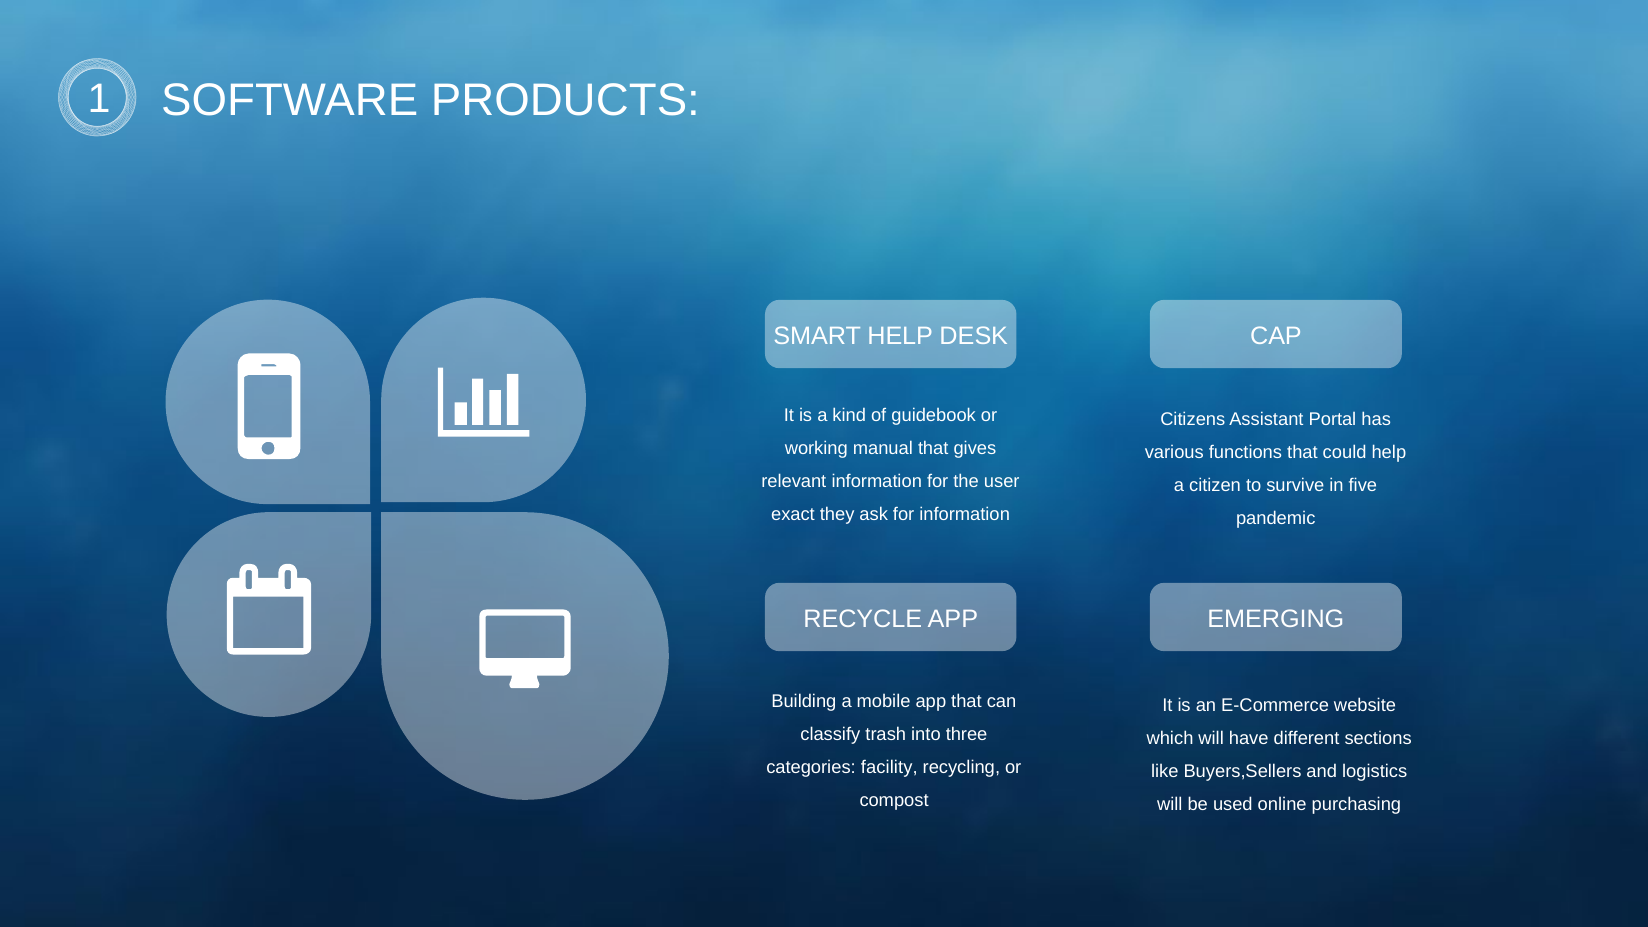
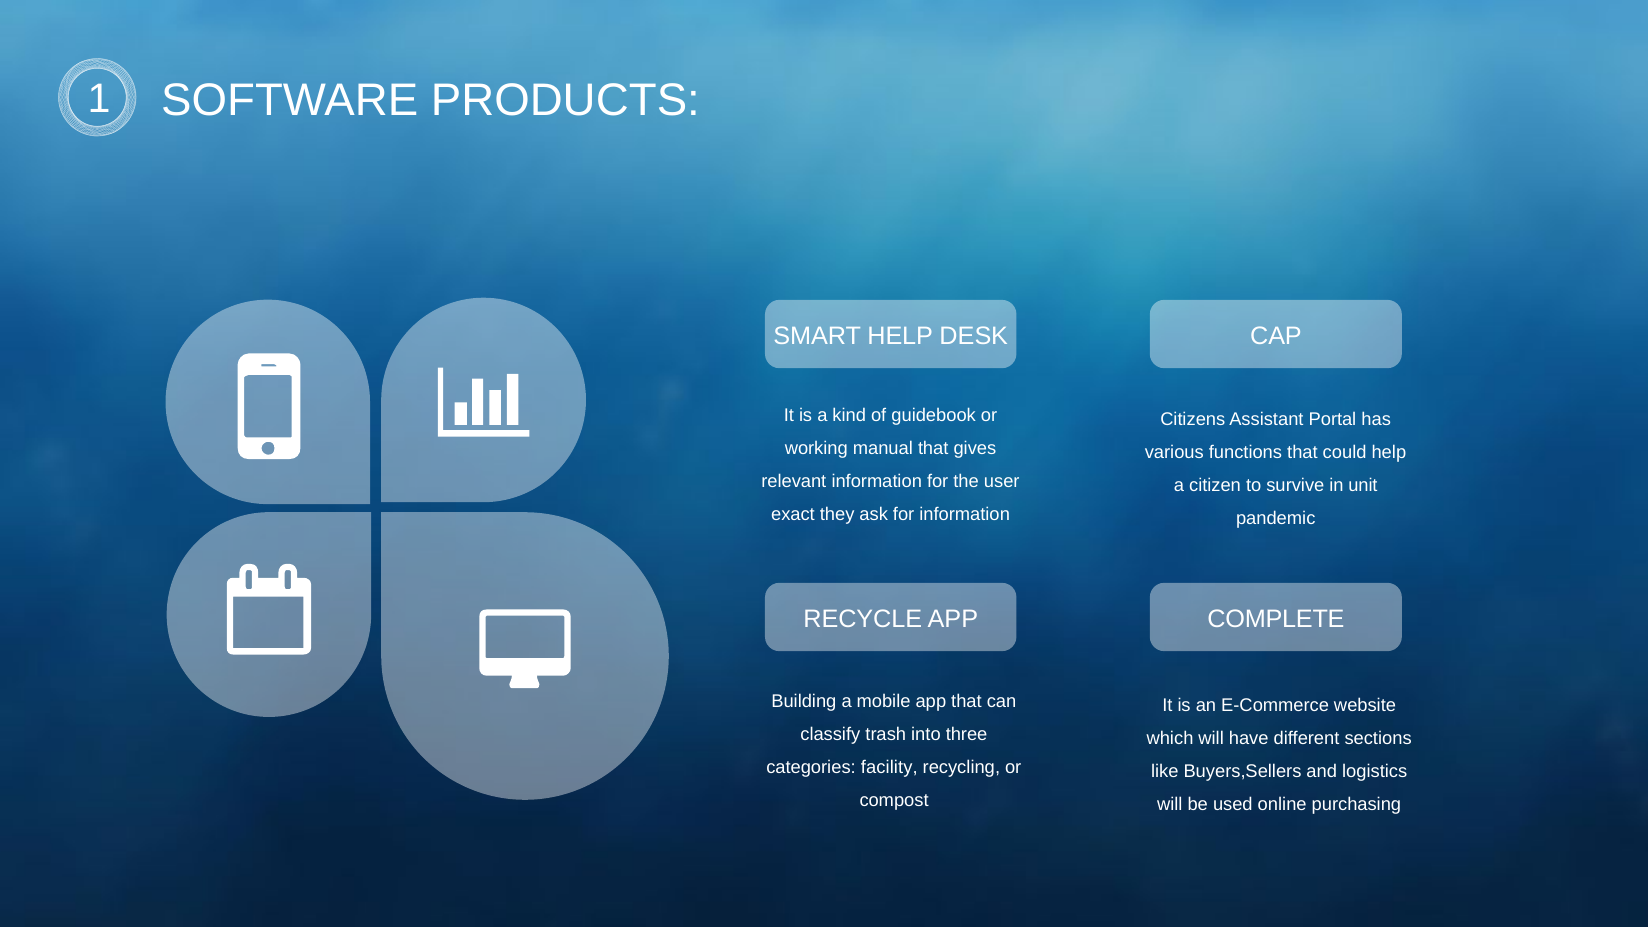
five: five -> unit
EMERGING: EMERGING -> COMPLETE
